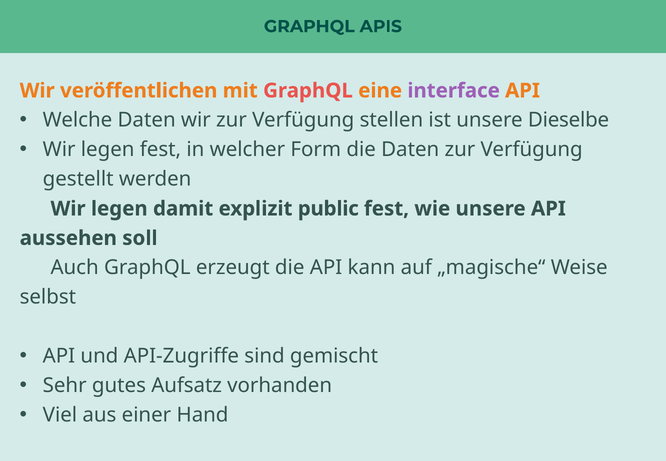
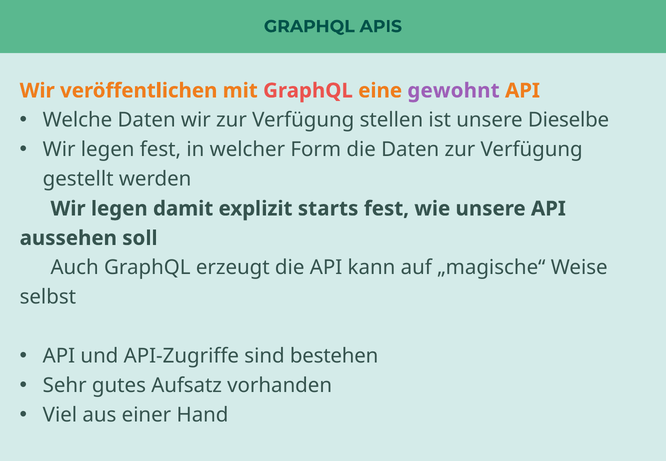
interface: interface -> gewohnt
public: public -> starts
gemischt: gemischt -> bestehen
